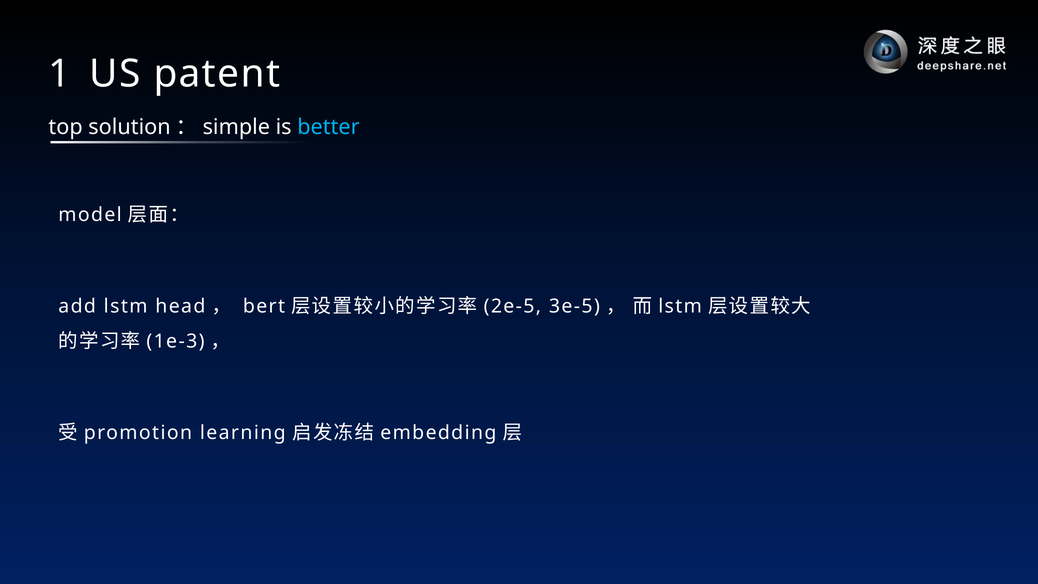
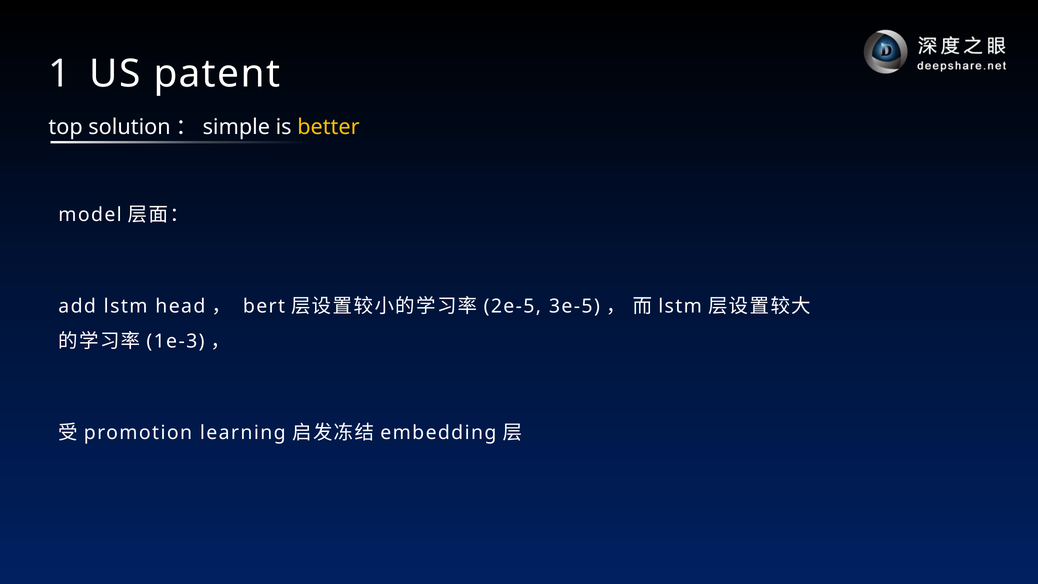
better colour: light blue -> yellow
